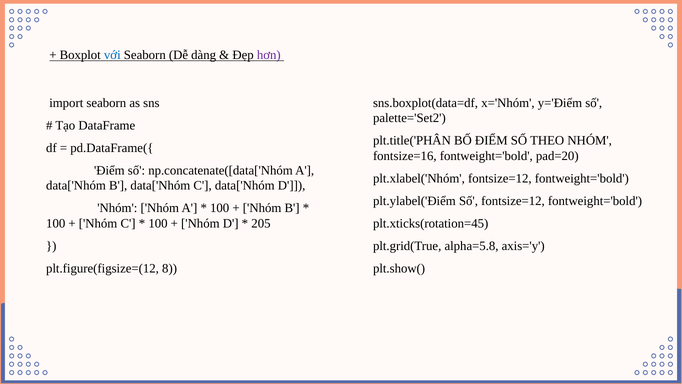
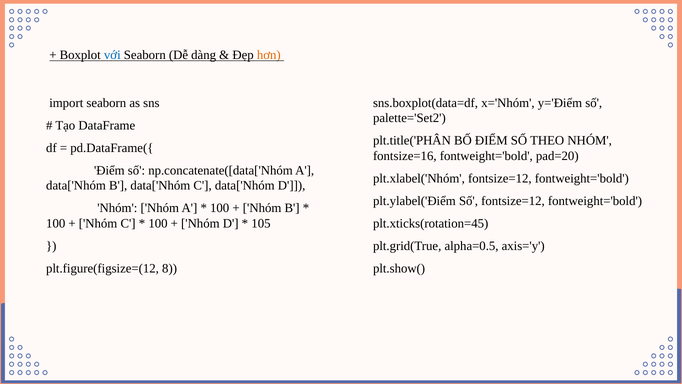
hơn colour: purple -> orange
205: 205 -> 105
alpha=5.8: alpha=5.8 -> alpha=0.5
